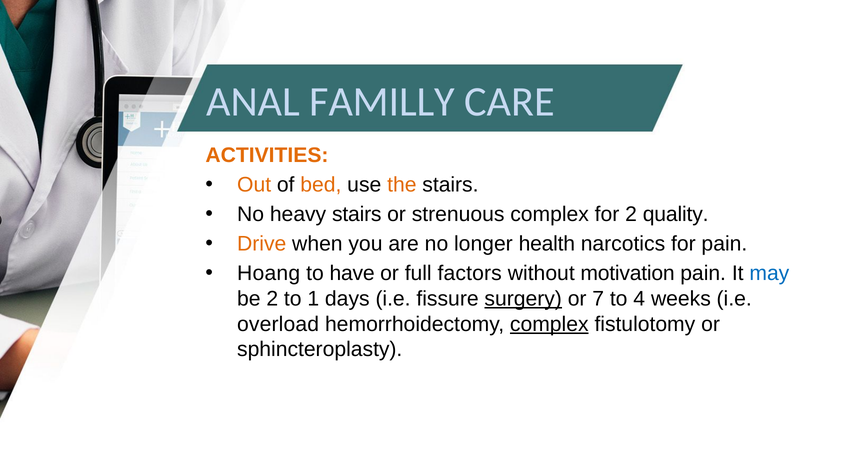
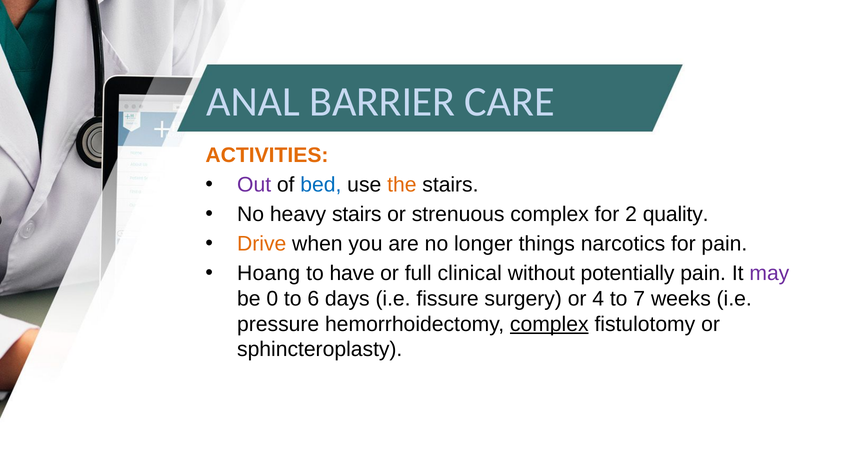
FAMILLY: FAMILLY -> BARRIER
Out colour: orange -> purple
bed colour: orange -> blue
health: health -> things
factors: factors -> clinical
motivation: motivation -> potentially
may colour: blue -> purple
be 2: 2 -> 0
1: 1 -> 6
surgery underline: present -> none
7: 7 -> 4
4: 4 -> 7
overload: overload -> pressure
